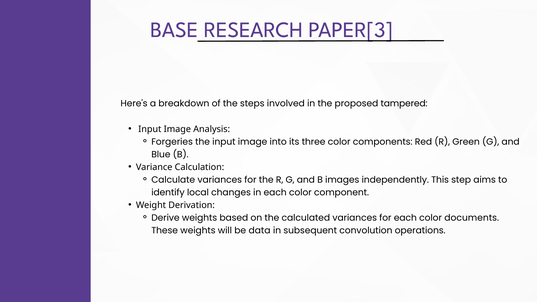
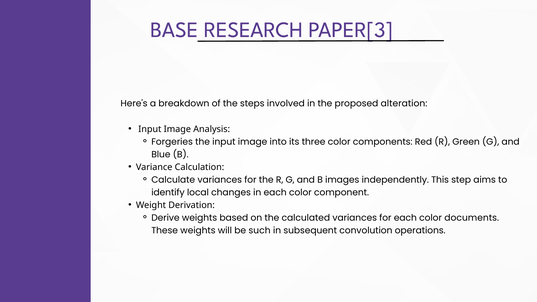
tampered: tampered -> alteration
data: data -> such
